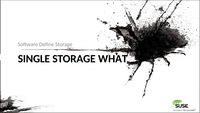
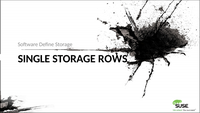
WHAT: WHAT -> ROWS
